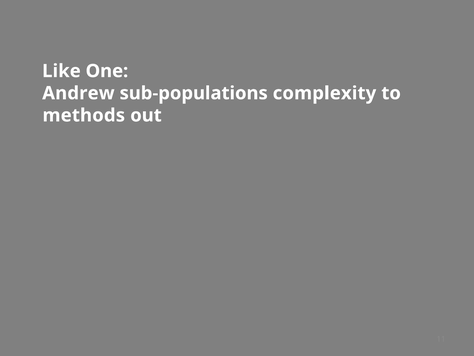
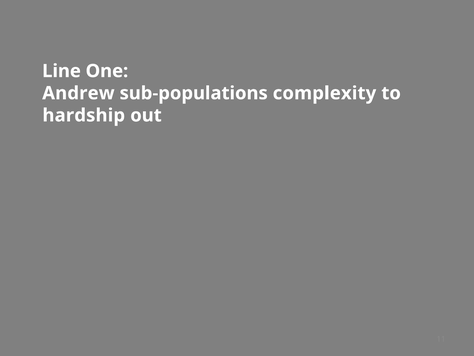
Like: Like -> Line
methods: methods -> hardship
